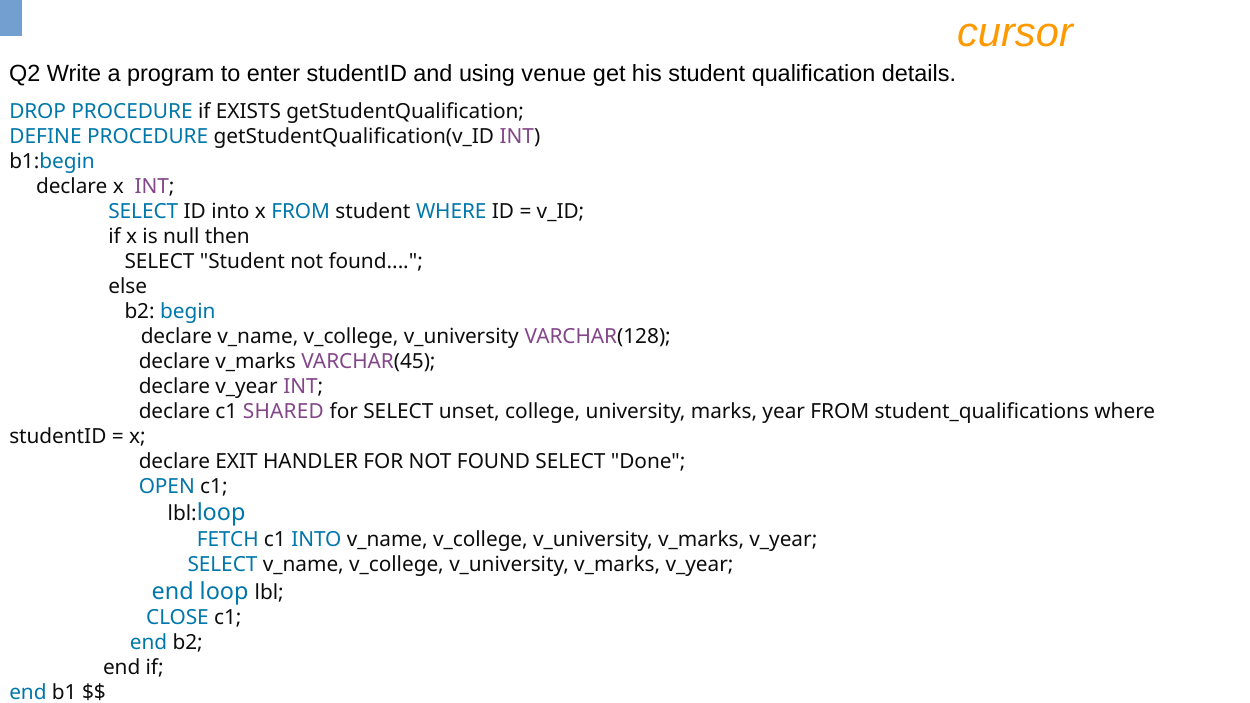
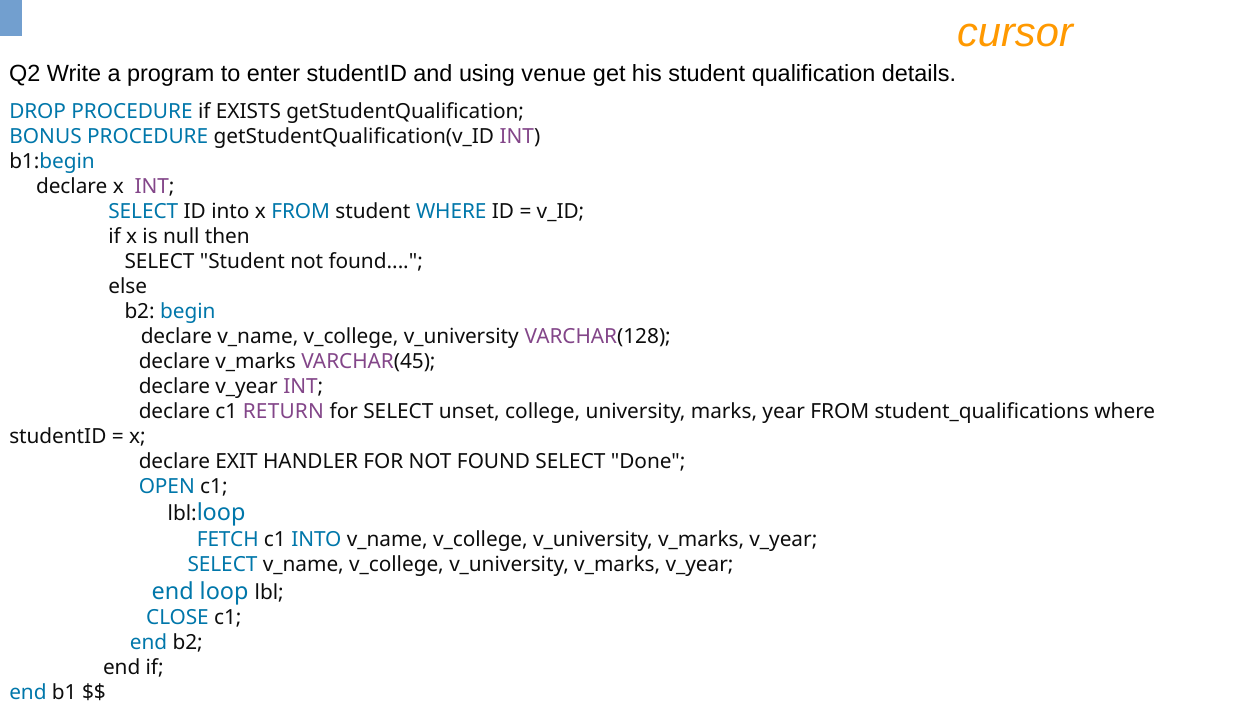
DEFINE: DEFINE -> BONUS
SHARED: SHARED -> RETURN
